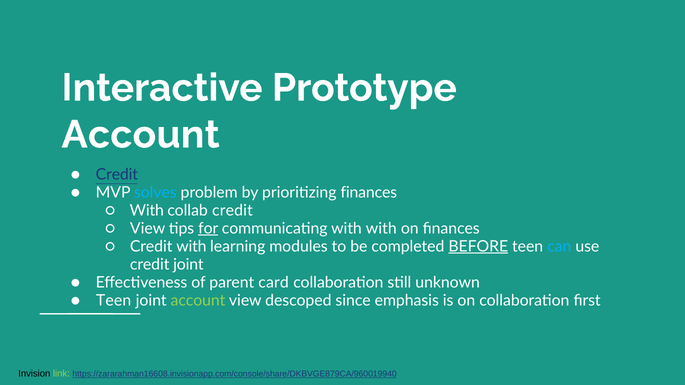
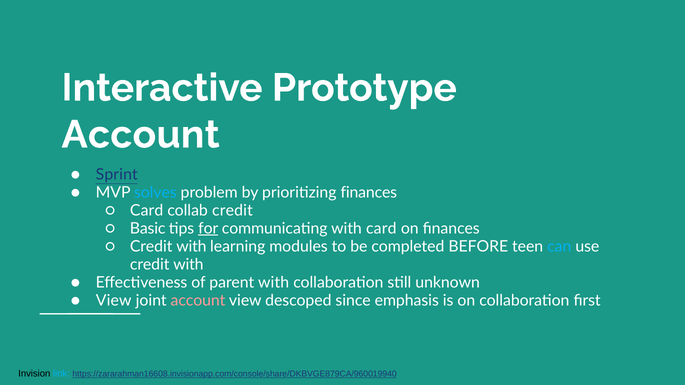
Credit at (117, 175): Credit -> Sprint
With at (147, 211): With -> Card
View at (148, 229): View -> Basic
with with: with -> card
BEFORE underline: present -> none
joint at (188, 265): joint -> with
parent card: card -> with
Teen at (114, 301): Teen -> View
account at (198, 301) colour: light green -> pink
link colour: light green -> light blue
